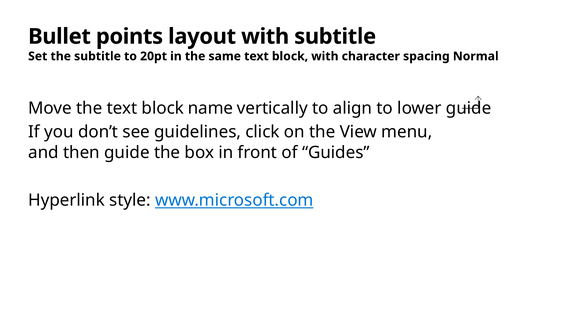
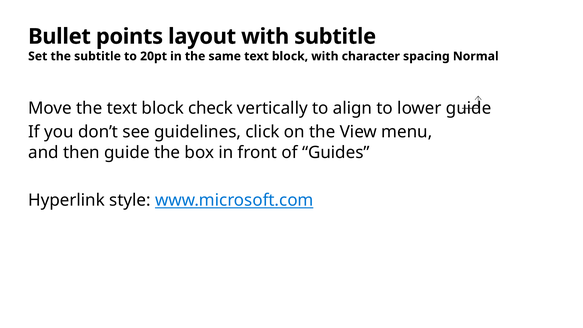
name: name -> check
